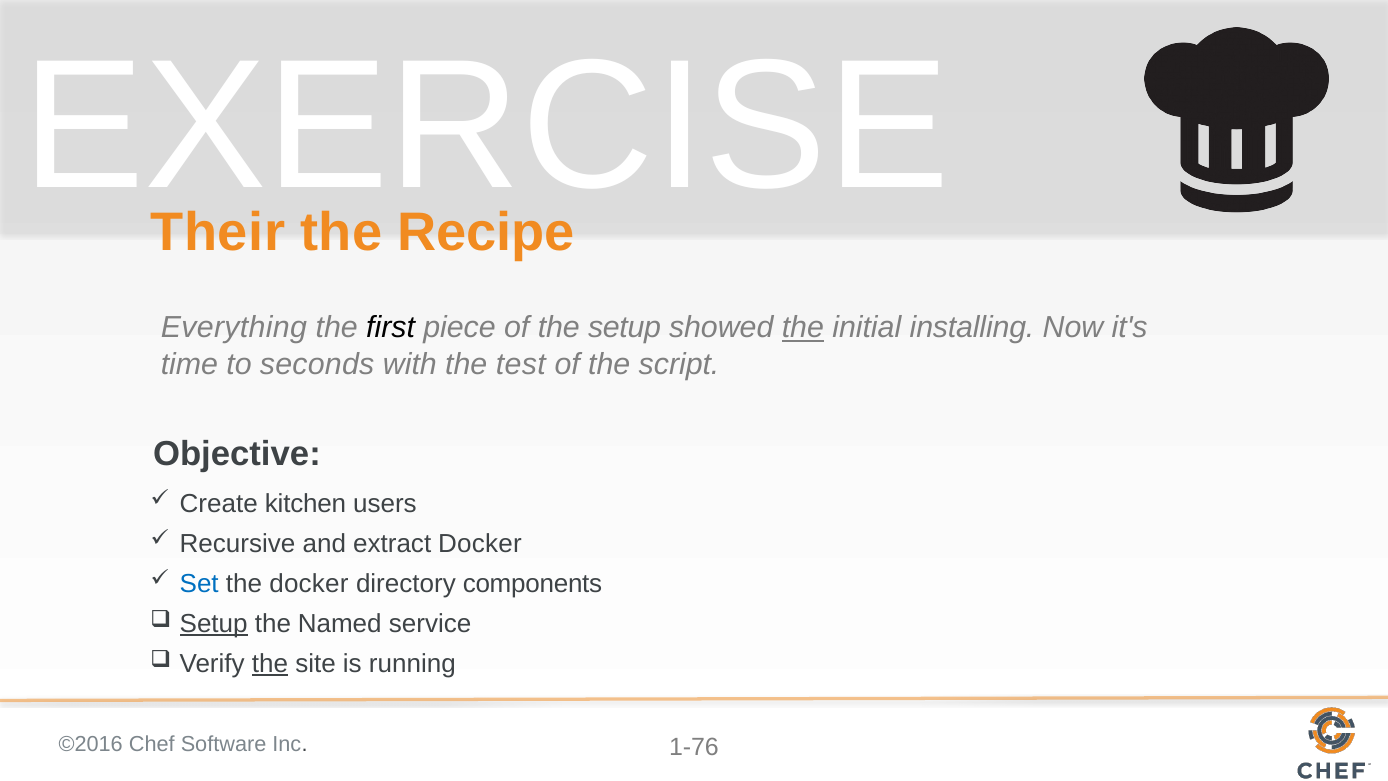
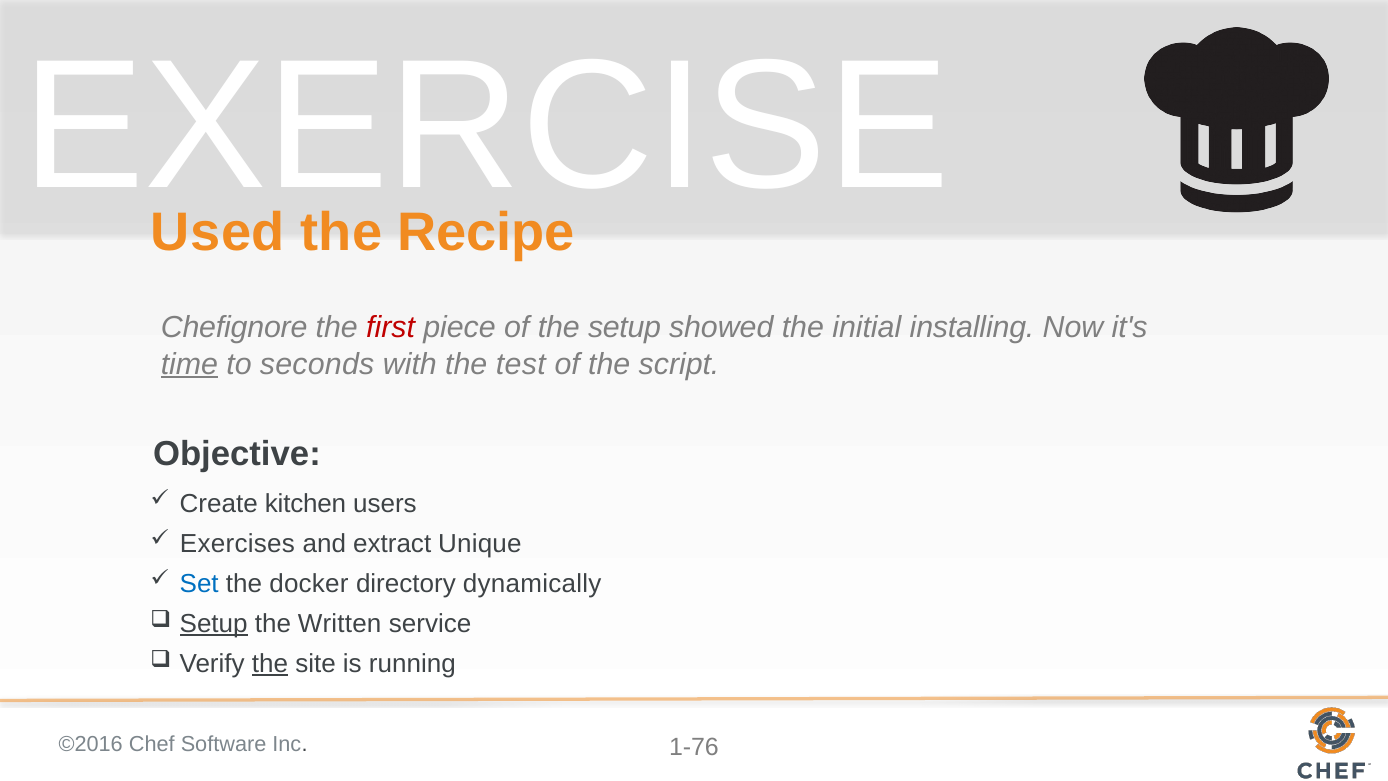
Their: Their -> Used
Everything: Everything -> Chefignore
first colour: black -> red
the at (803, 328) underline: present -> none
time underline: none -> present
Recursive: Recursive -> Exercises
extract Docker: Docker -> Unique
components: components -> dynamically
Named: Named -> Written
